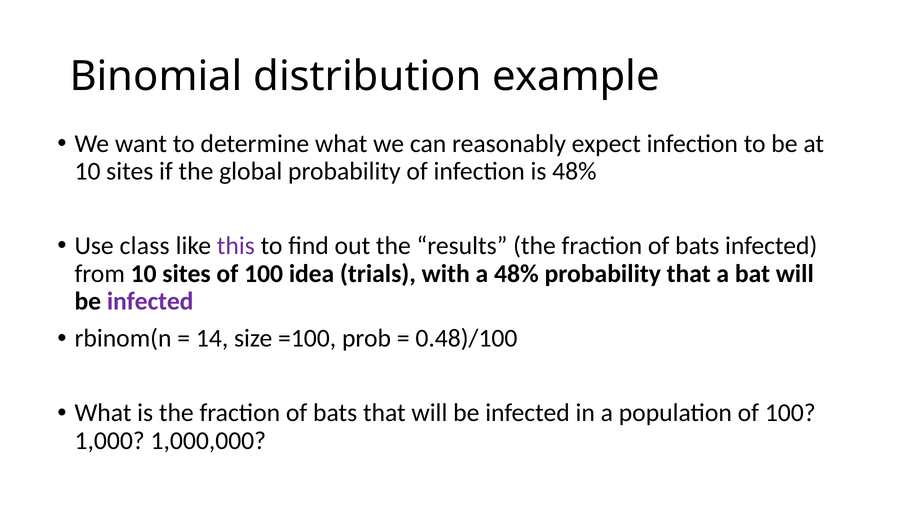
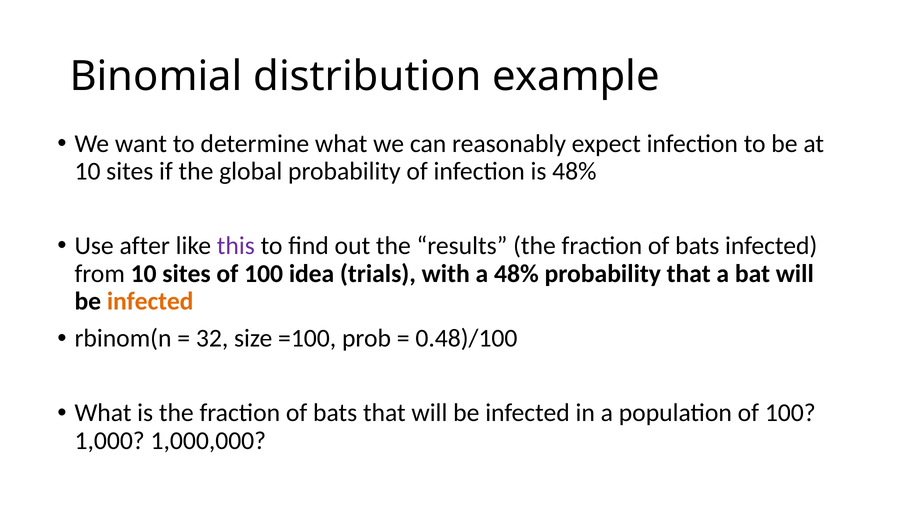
class: class -> after
infected at (150, 301) colour: purple -> orange
14: 14 -> 32
